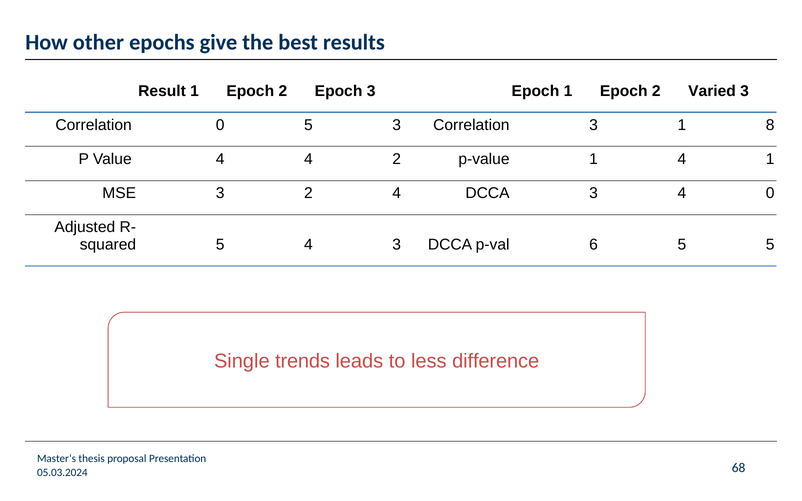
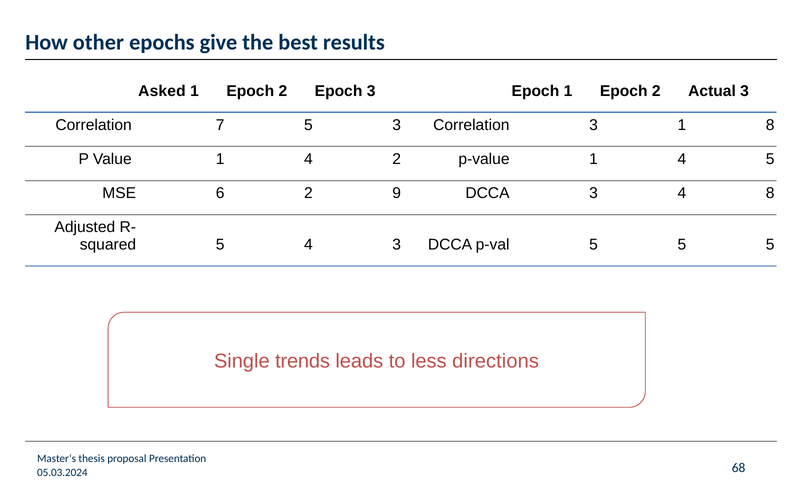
Result: Result -> Asked
Varied: Varied -> Actual
Correlation 0: 0 -> 7
Value 4: 4 -> 1
4 1: 1 -> 5
MSE 3: 3 -> 6
2 4: 4 -> 9
4 0: 0 -> 8
p-val 6: 6 -> 5
difference: difference -> directions
